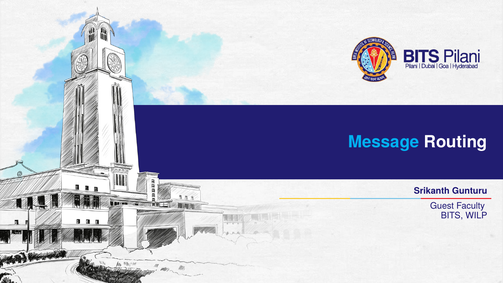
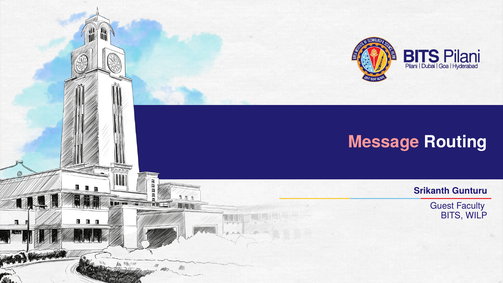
Message colour: light blue -> pink
